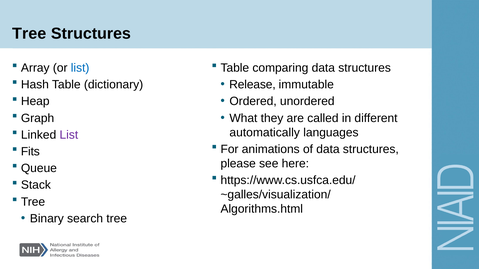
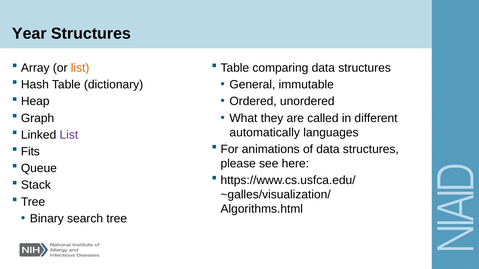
Tree at (29, 34): Tree -> Year
list at (80, 68) colour: blue -> orange
Release: Release -> General
